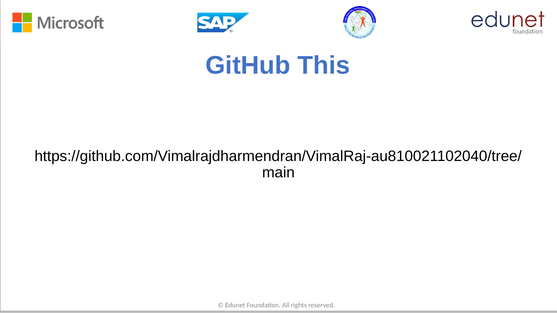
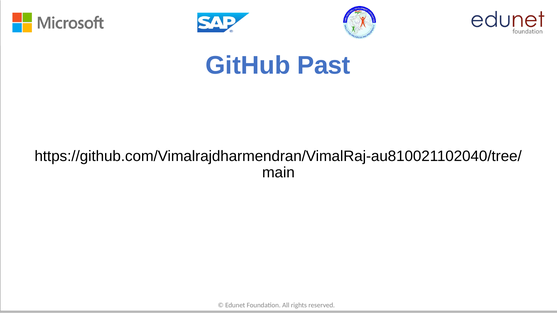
This: This -> Past
